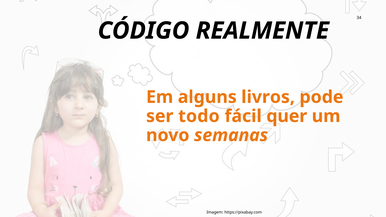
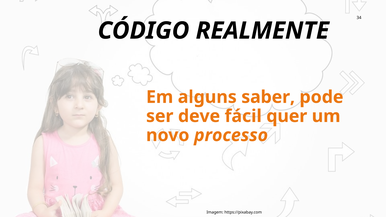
livros: livros -> saber
todo: todo -> deve
semanas: semanas -> processo
